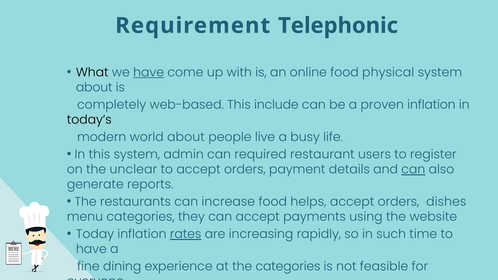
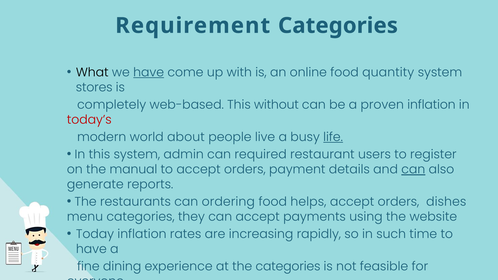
Requirement Telephonic: Telephonic -> Categories
physical: physical -> quantity
about at (94, 87): about -> stores
include: include -> without
today’s colour: black -> red
life underline: none -> present
unclear: unclear -> manual
increase: increase -> ordering
rates underline: present -> none
